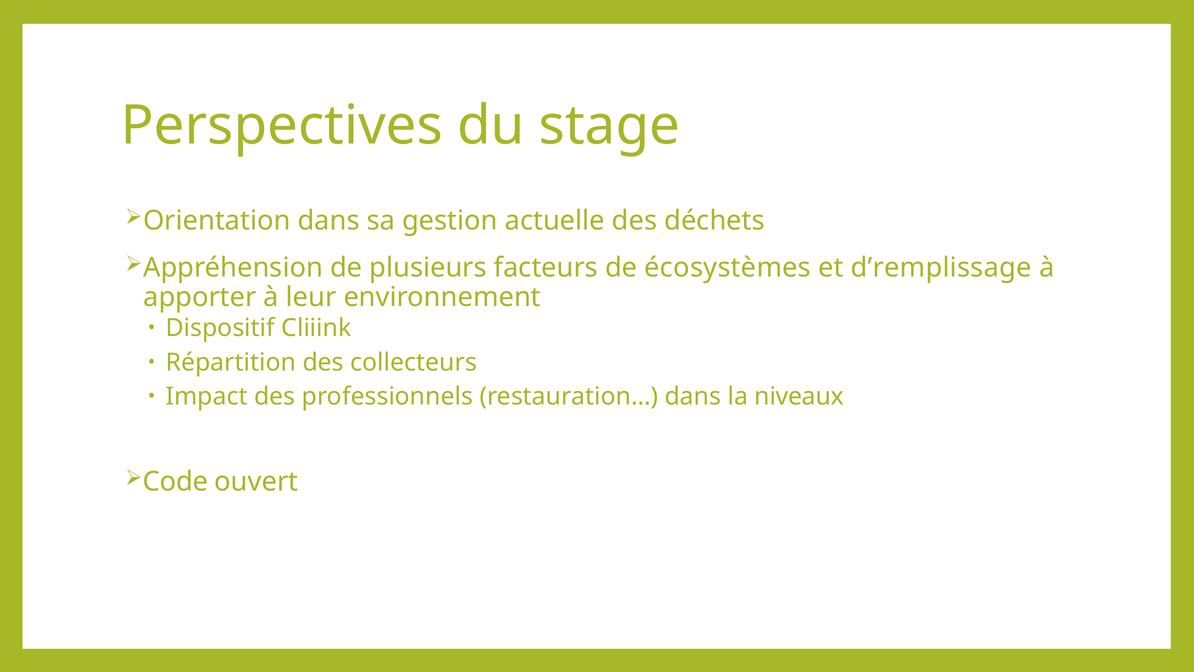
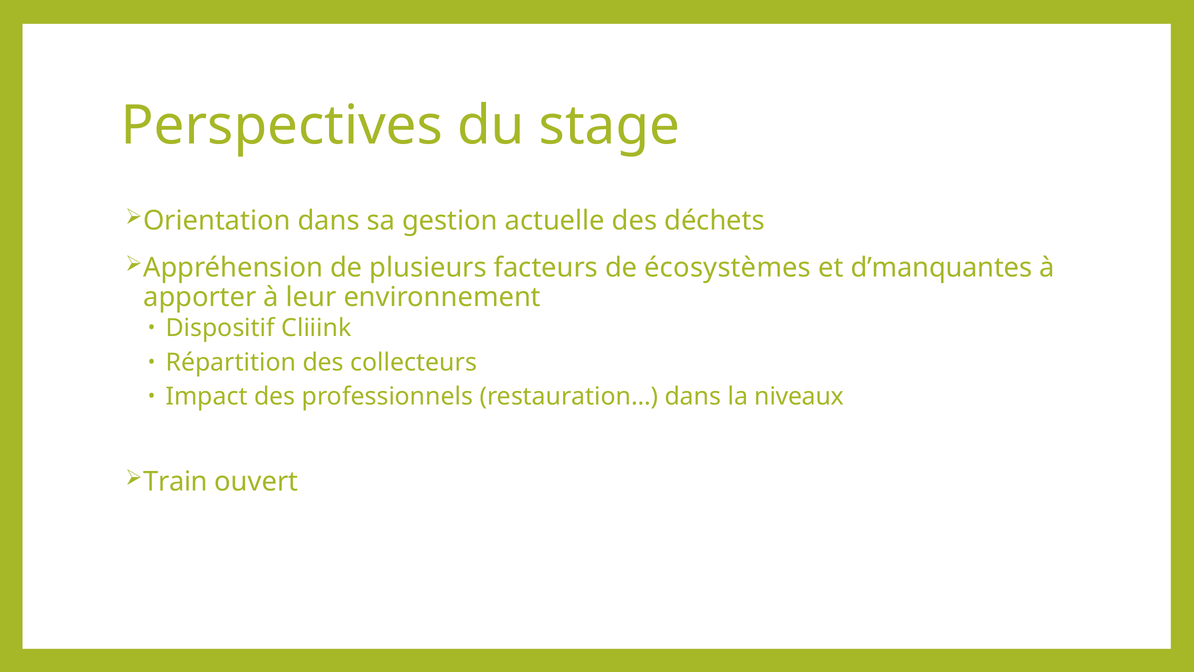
d’remplissage: d’remplissage -> d’manquantes
Code: Code -> Train
